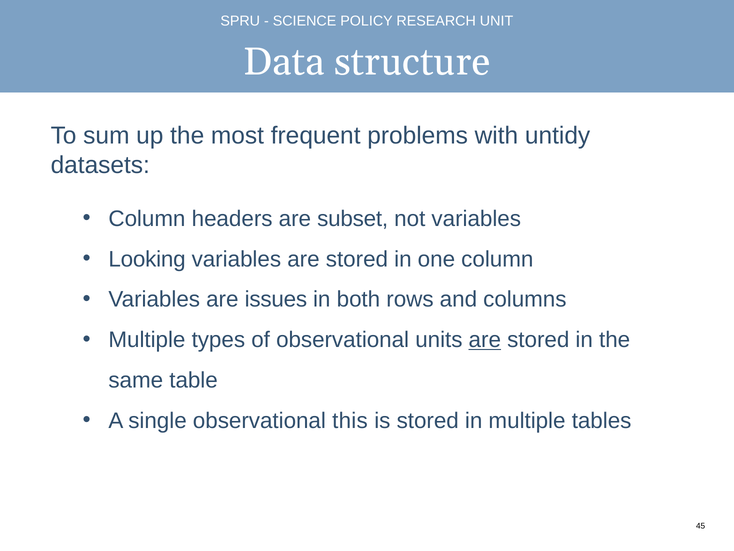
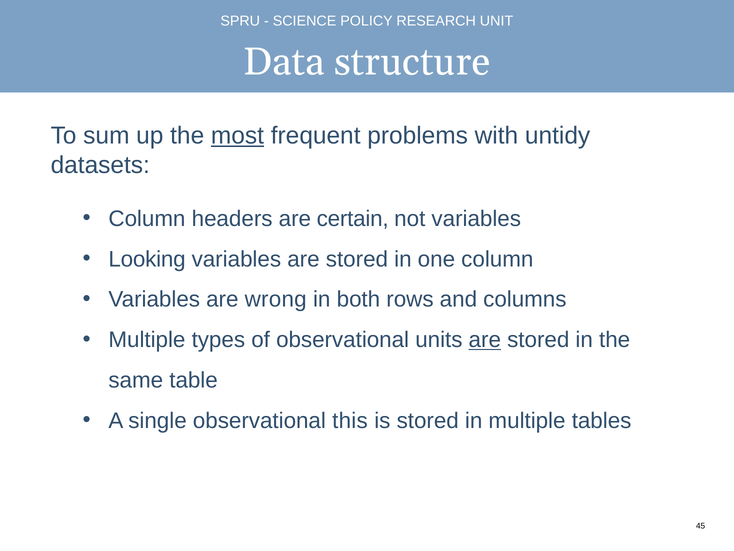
most underline: none -> present
subset: subset -> certain
issues: issues -> wrong
